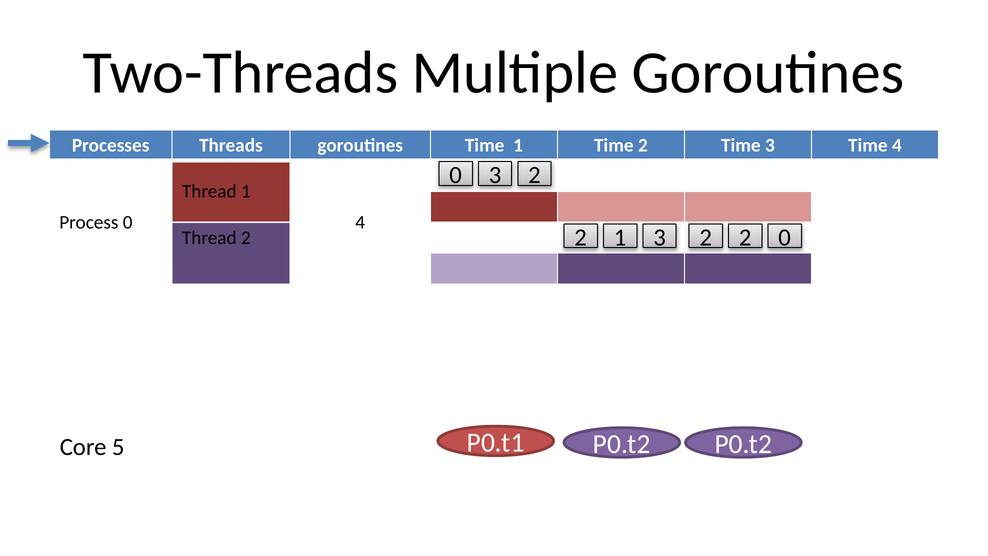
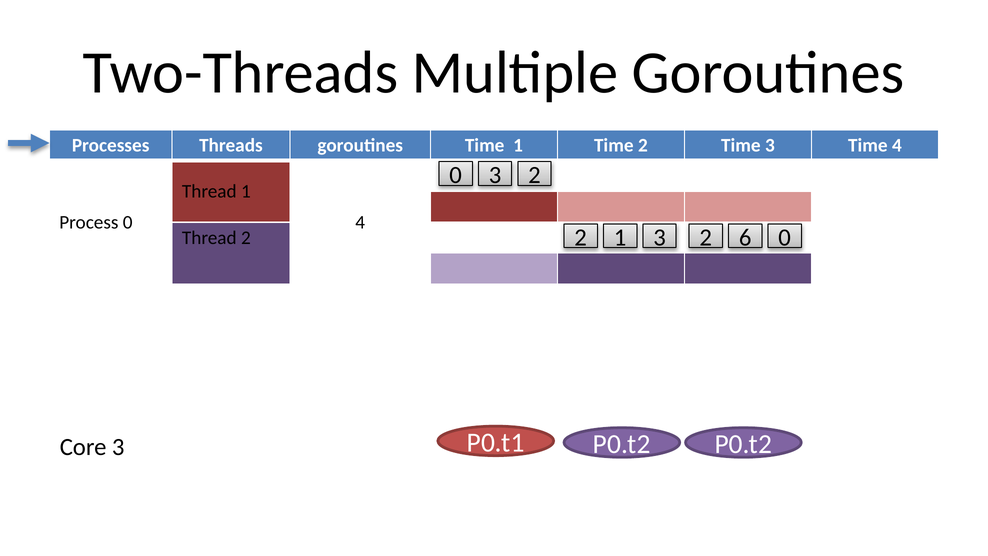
1 3 2 2: 2 -> 6
Core 5: 5 -> 3
